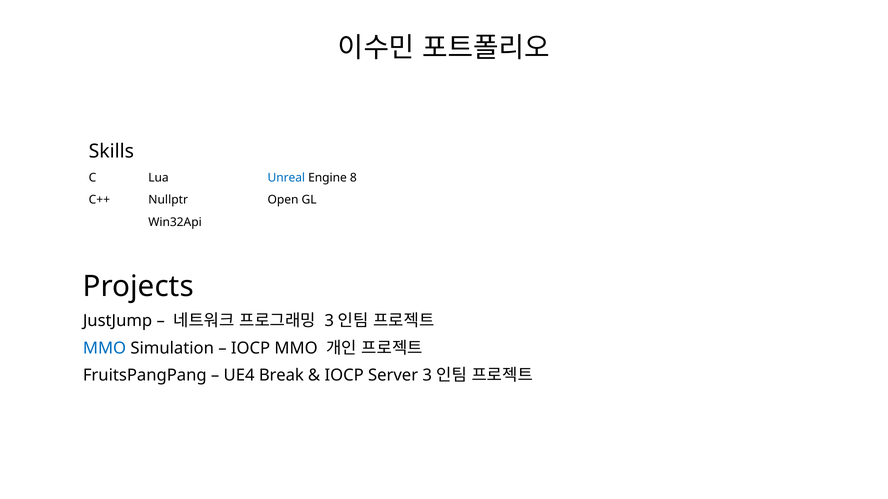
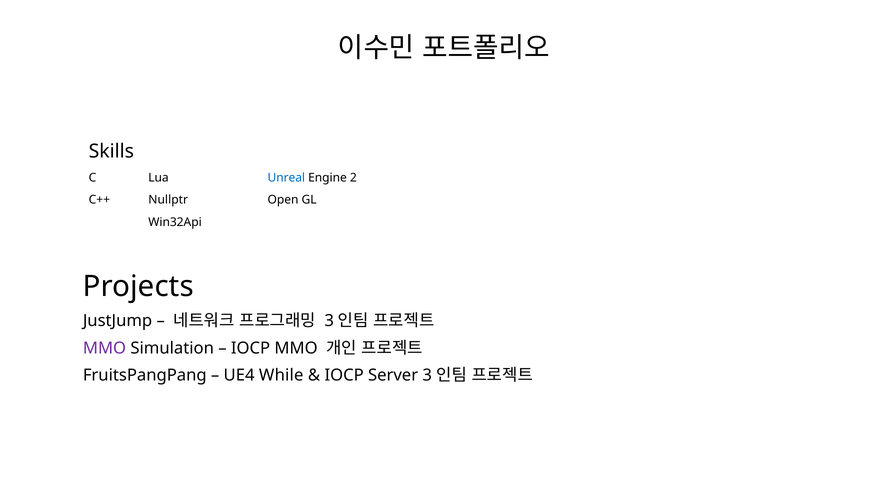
8: 8 -> 2
MMO at (105, 349) colour: blue -> purple
Break: Break -> While
